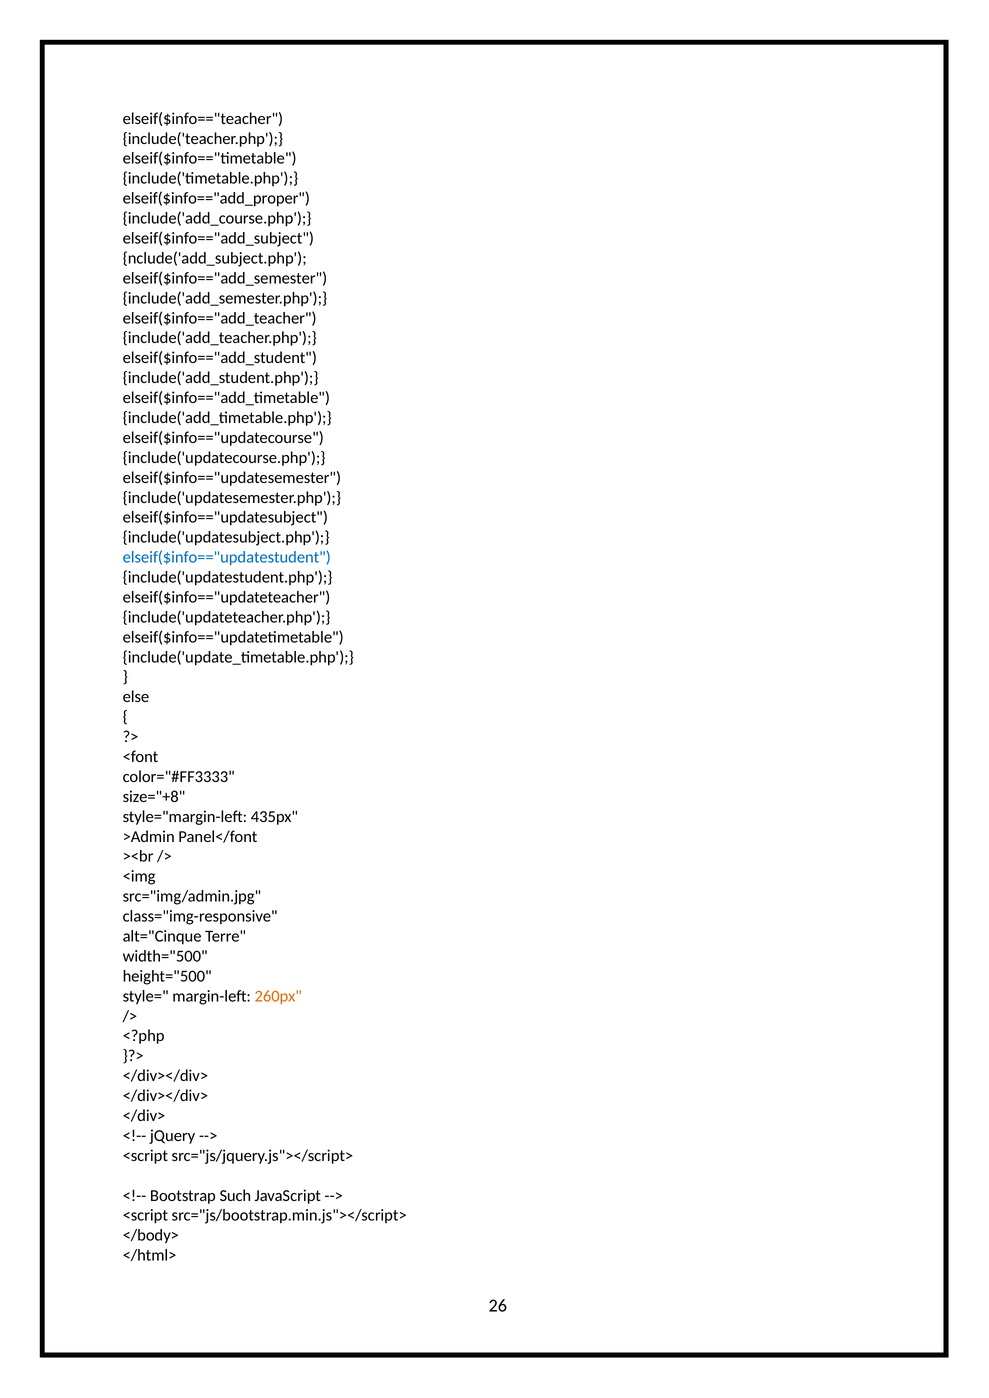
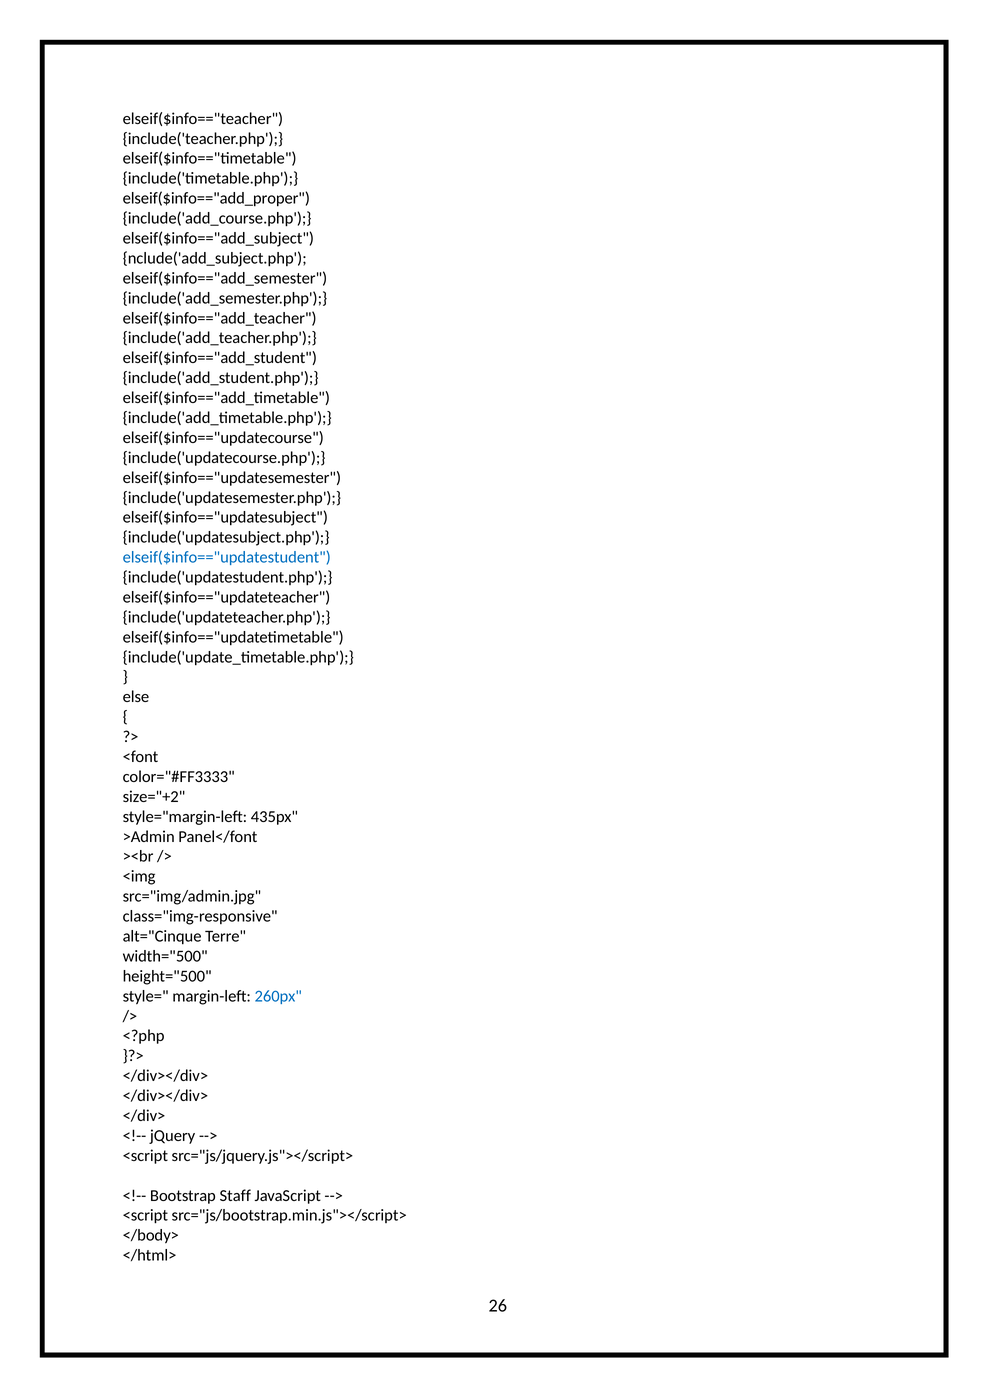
size="+8: size="+8 -> size="+2
260px colour: orange -> blue
Such: Such -> Staff
